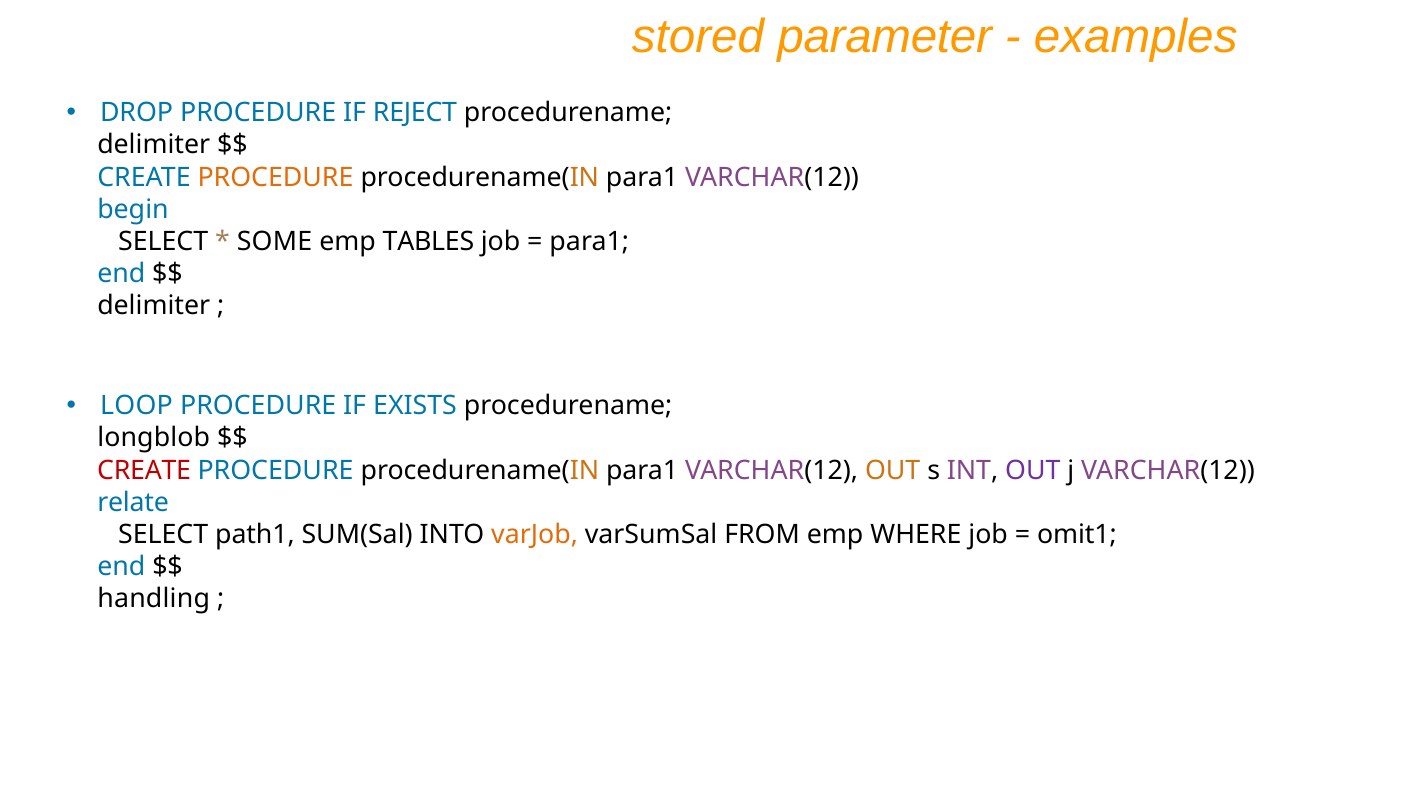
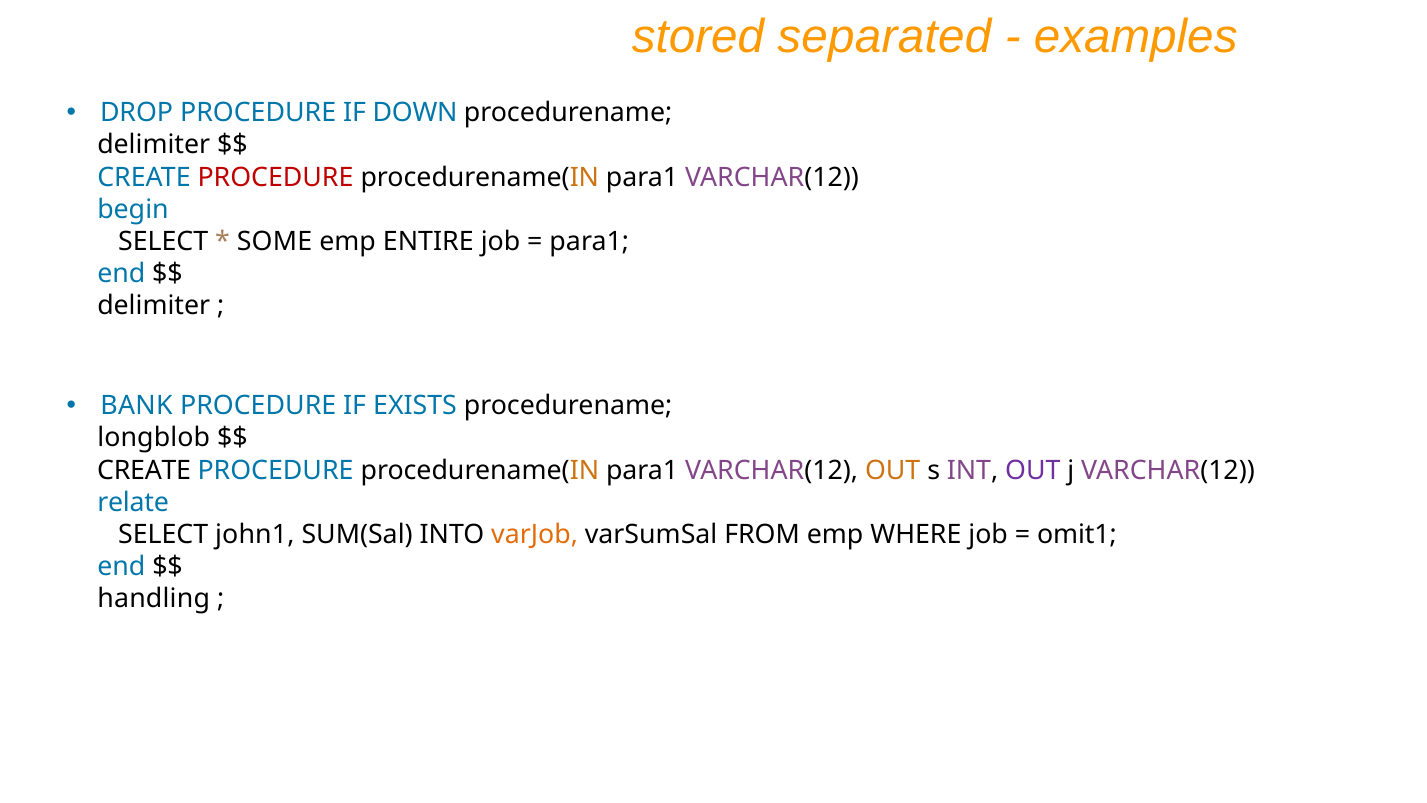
parameter: parameter -> separated
REJECT: REJECT -> DOWN
PROCEDURE at (275, 177) colour: orange -> red
TABLES: TABLES -> ENTIRE
LOOP: LOOP -> BANK
CREATE at (144, 470) colour: red -> black
path1: path1 -> john1
